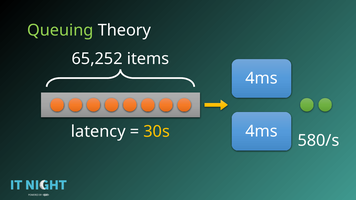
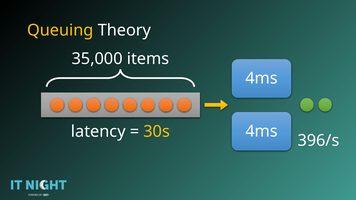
Queuing colour: light green -> yellow
65,252: 65,252 -> 35,000
580/s: 580/s -> 396/s
